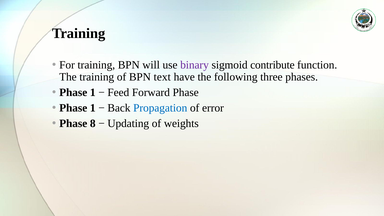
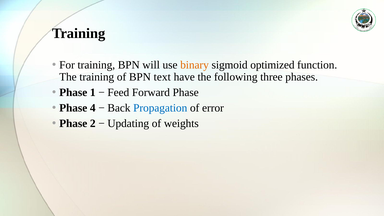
binary colour: purple -> orange
contribute: contribute -> optimized
1 at (93, 108): 1 -> 4
8: 8 -> 2
